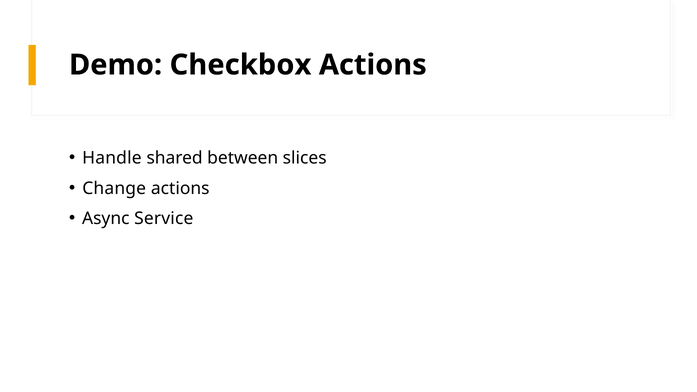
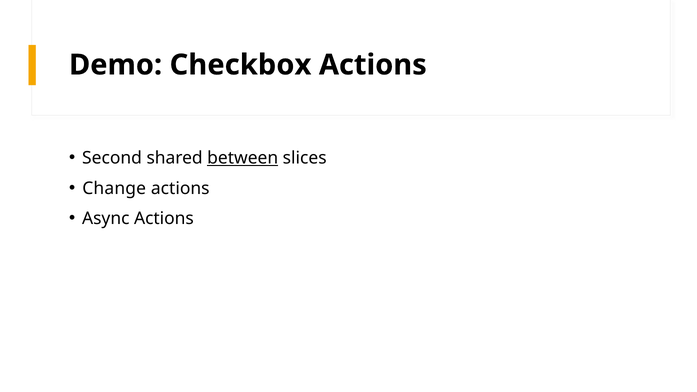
Handle: Handle -> Second
between underline: none -> present
Async Service: Service -> Actions
